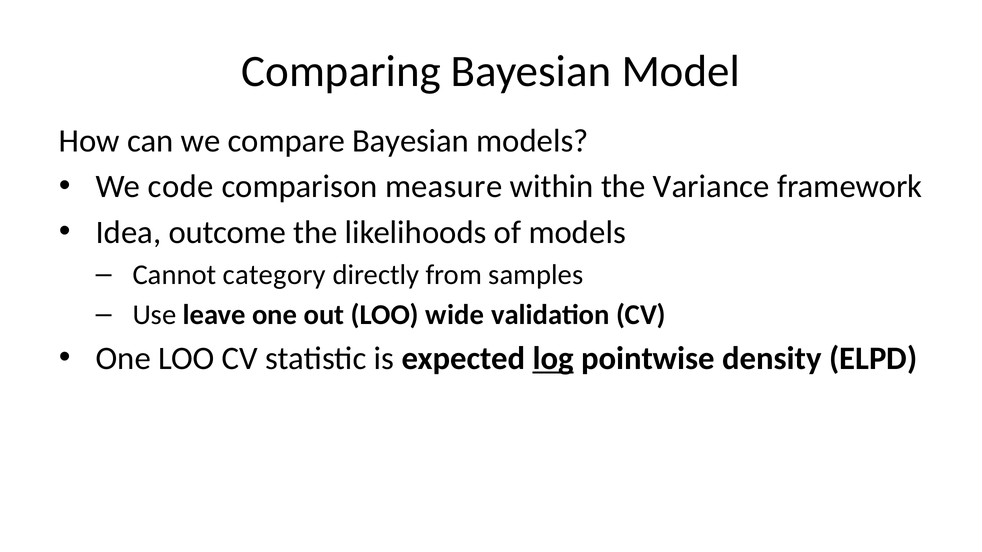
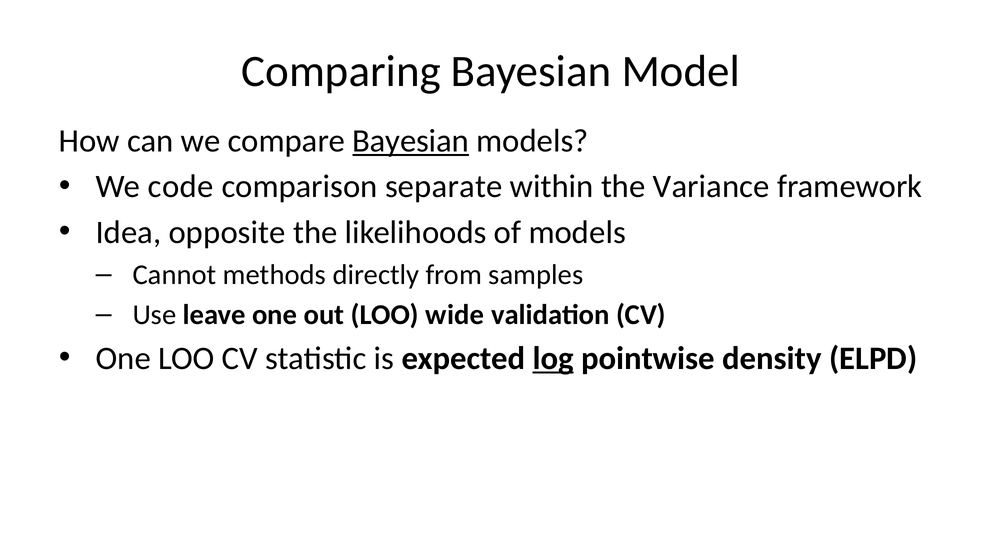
Bayesian at (411, 141) underline: none -> present
measure: measure -> separate
outcome: outcome -> opposite
category: category -> methods
